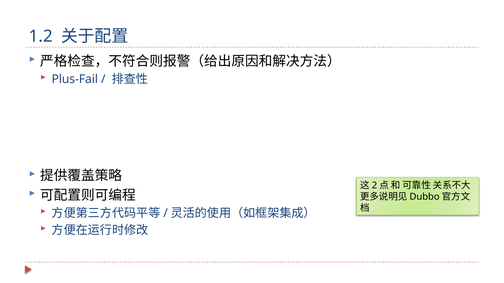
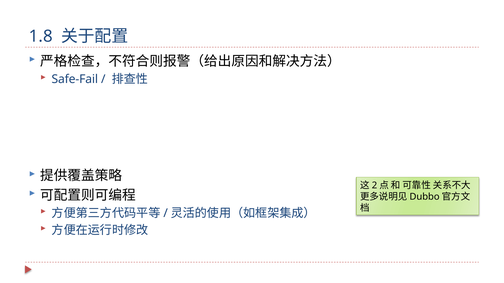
1.2: 1.2 -> 1.8
Plus-Fail: Plus-Fail -> Safe-Fail
